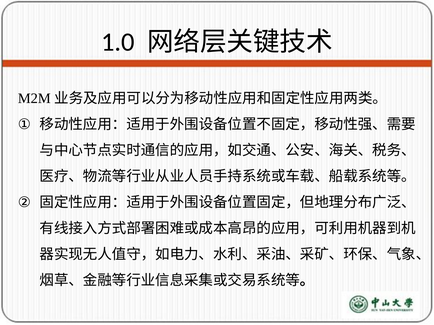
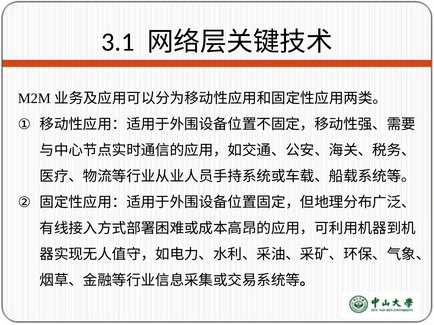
1.0: 1.0 -> 3.1
